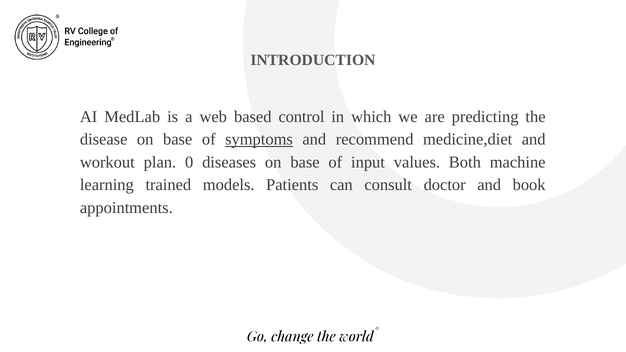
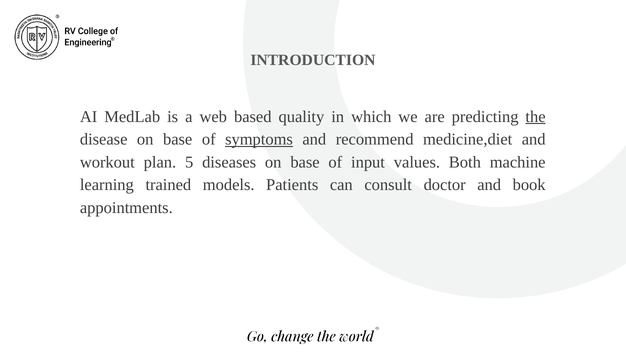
control: control -> quality
the underline: none -> present
0: 0 -> 5
